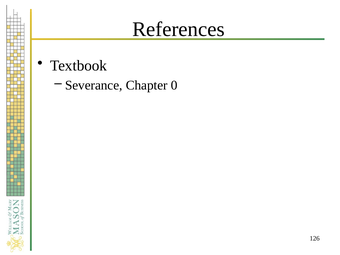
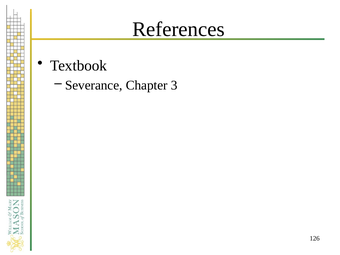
0: 0 -> 3
